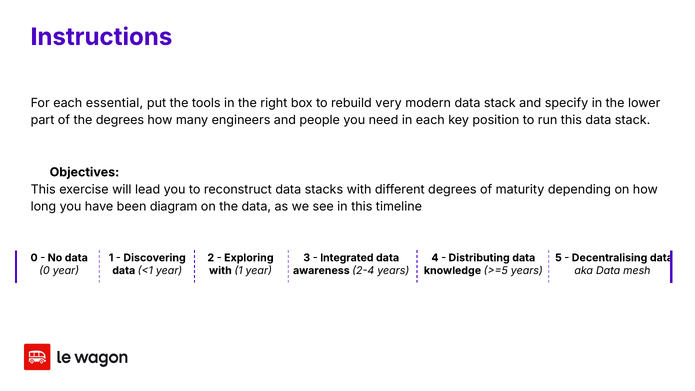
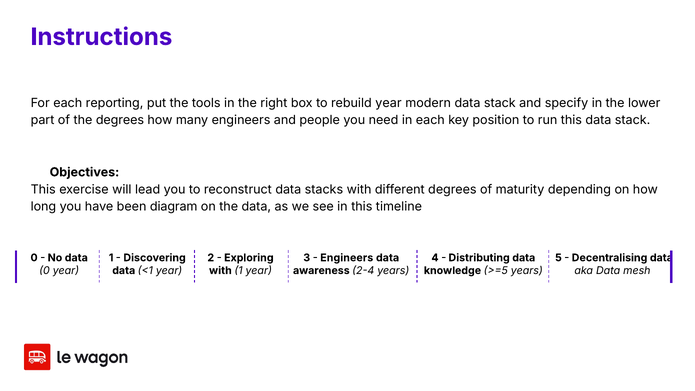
essential: essential -> reporting
rebuild very: very -> year
Integrated at (347, 258): Integrated -> Engineers
